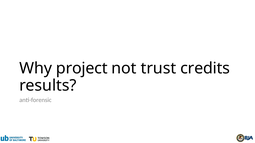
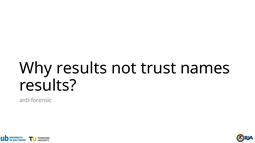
Why project: project -> results
credits: credits -> names
